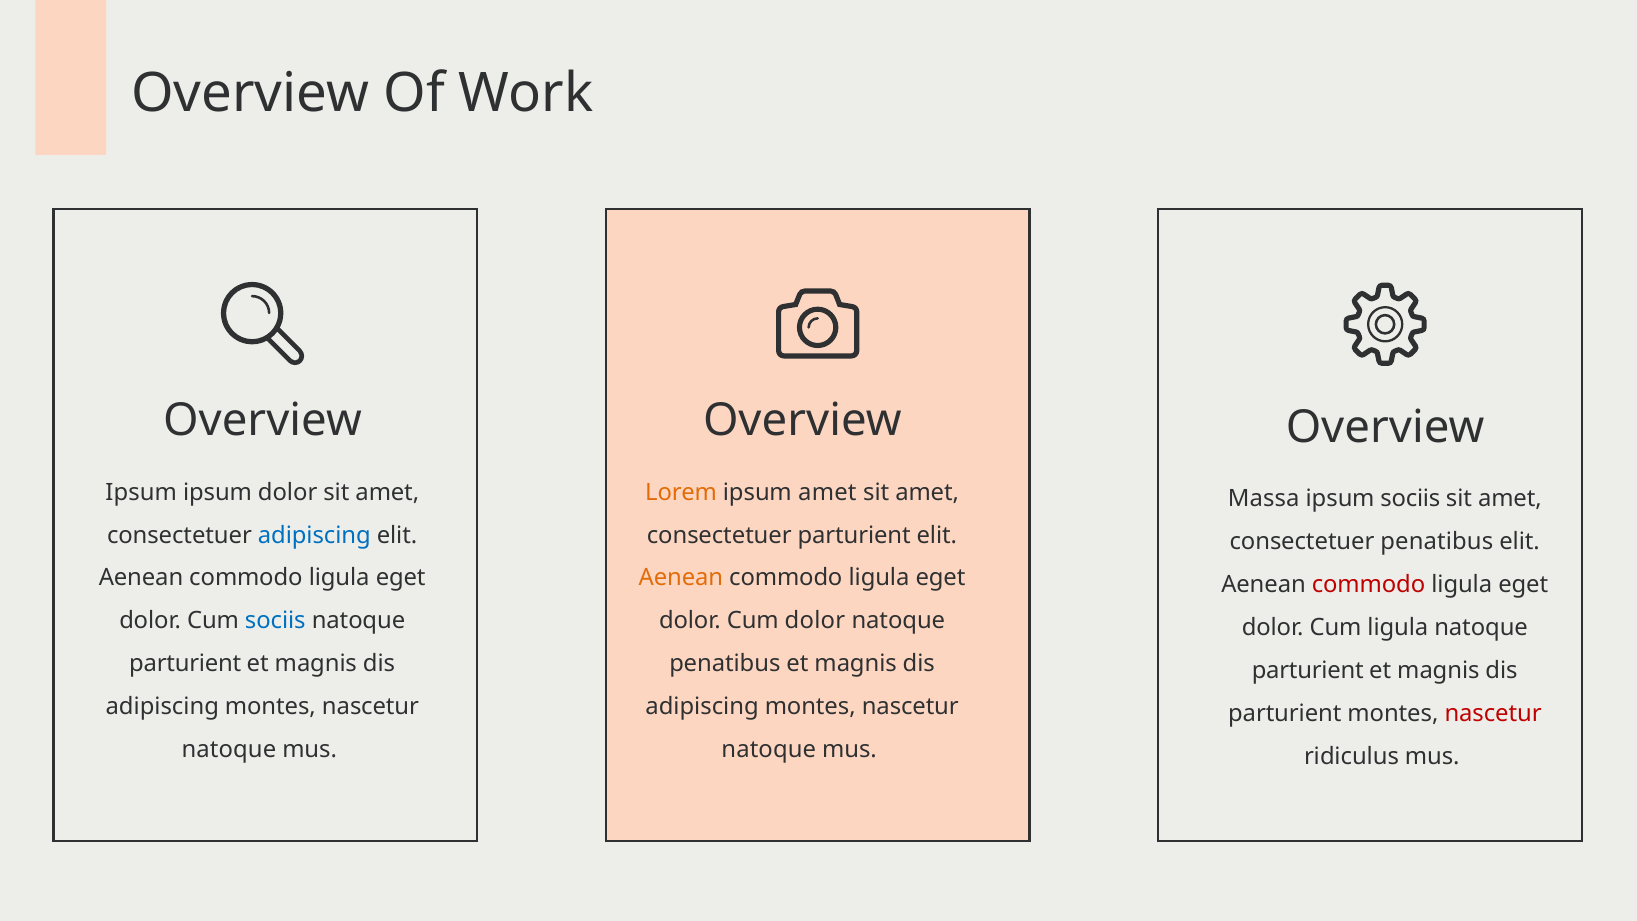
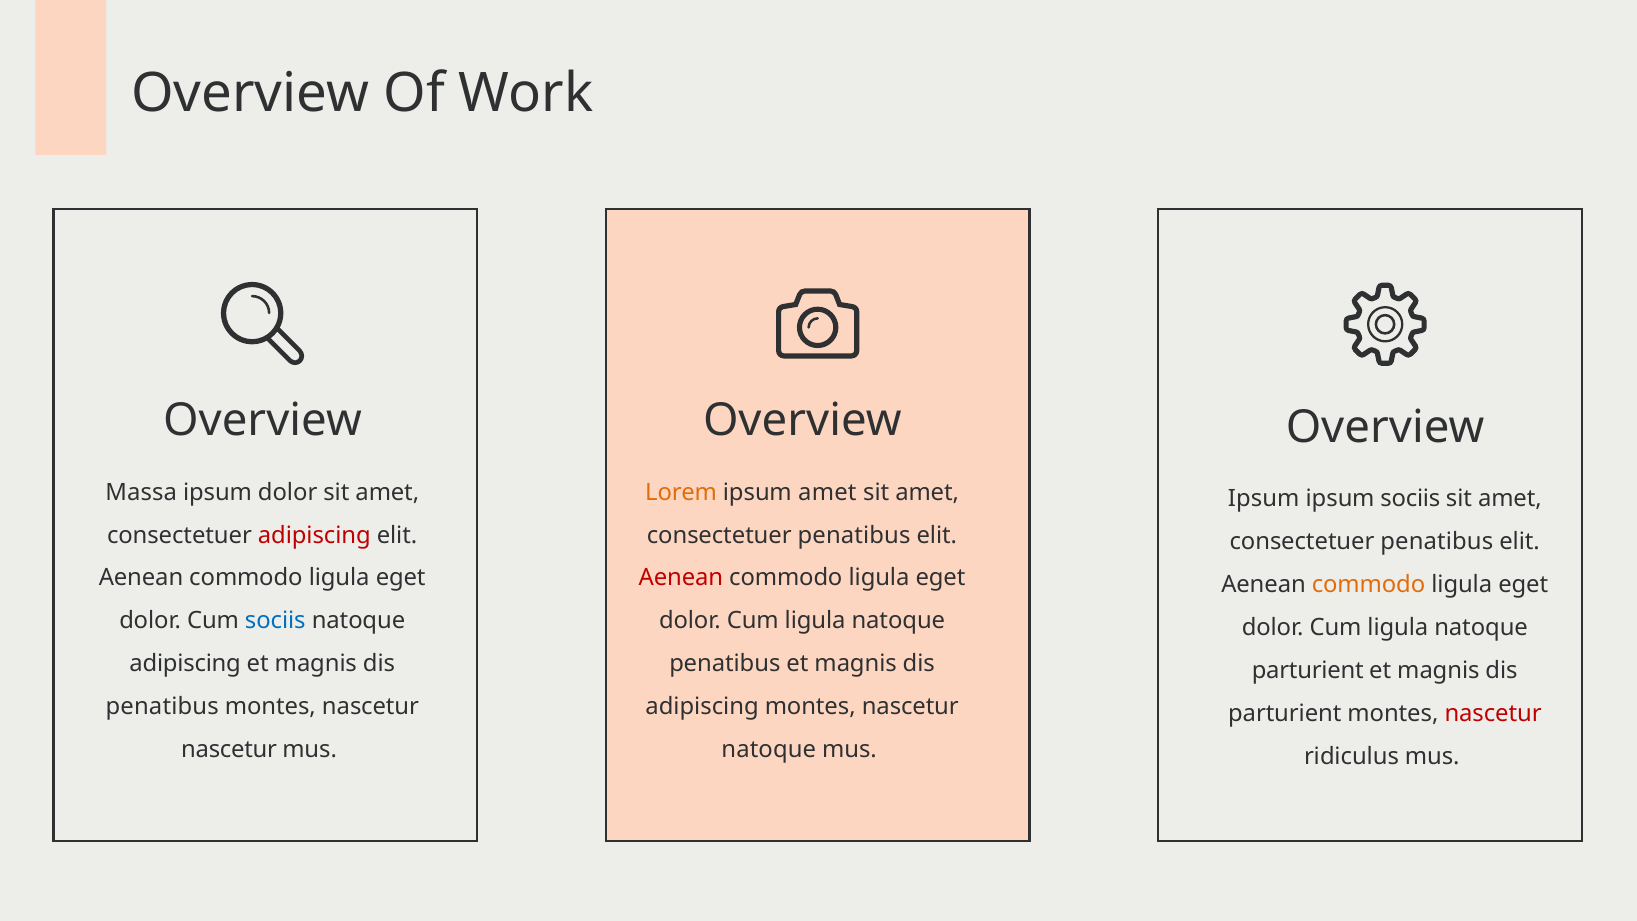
Ipsum at (141, 492): Ipsum -> Massa
Massa at (1264, 499): Massa -> Ipsum
adipiscing at (314, 535) colour: blue -> red
parturient at (854, 535): parturient -> penatibus
Aenean at (681, 578) colour: orange -> red
commodo at (1369, 585) colour: red -> orange
dolor at (815, 621): dolor -> ligula
parturient at (185, 664): parturient -> adipiscing
adipiscing at (162, 707): adipiscing -> penatibus
natoque at (229, 750): natoque -> nascetur
